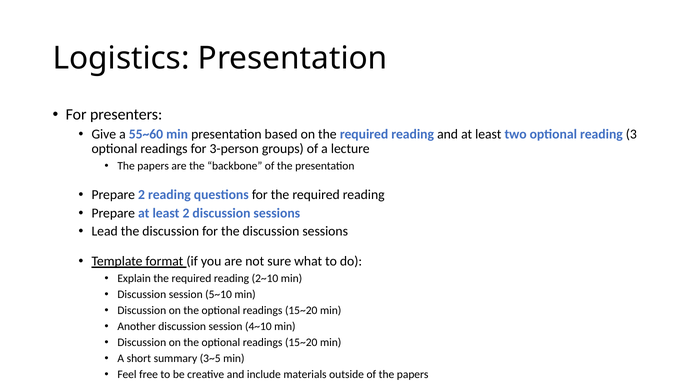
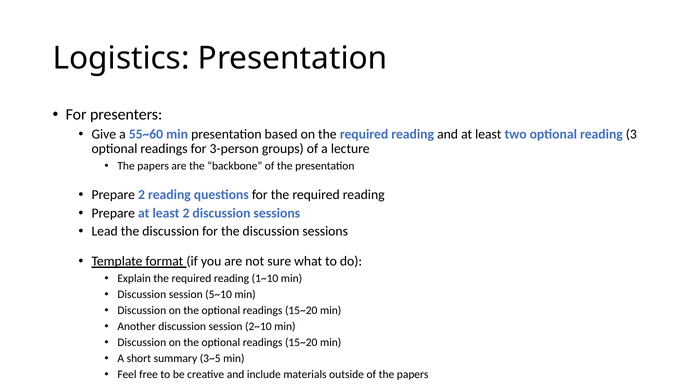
2~10: 2~10 -> 1~10
4~10: 4~10 -> 2~10
